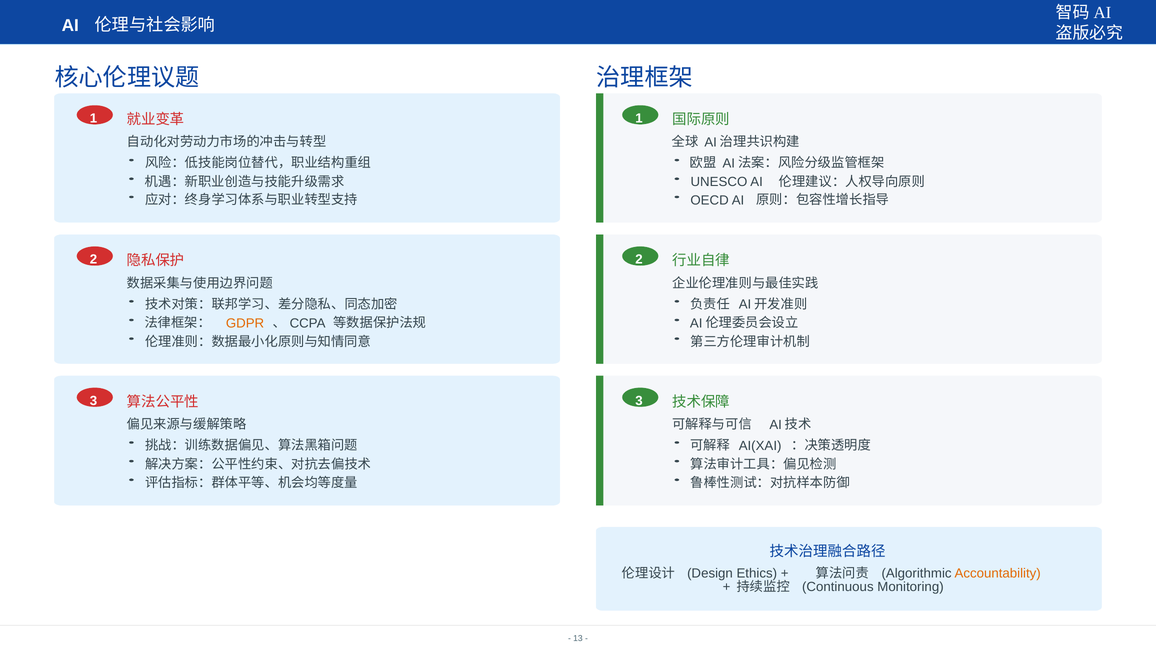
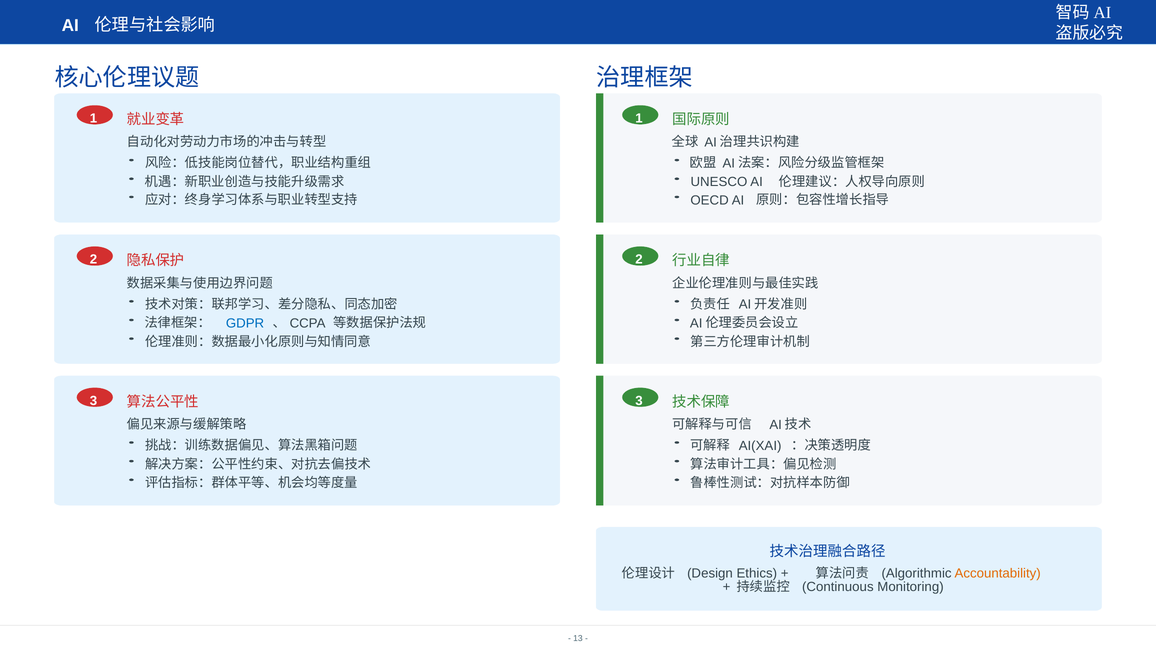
GDPR colour: orange -> blue
